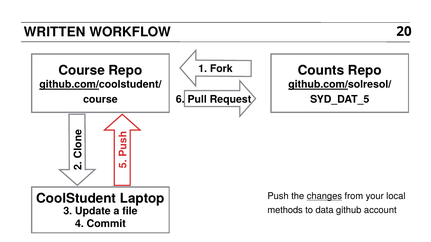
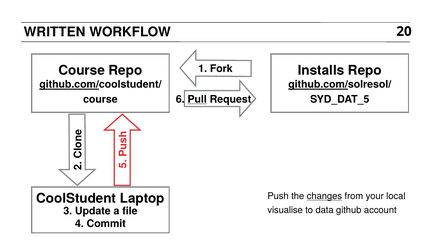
Counts: Counts -> Installs
Pull underline: none -> present
methods: methods -> visualise
